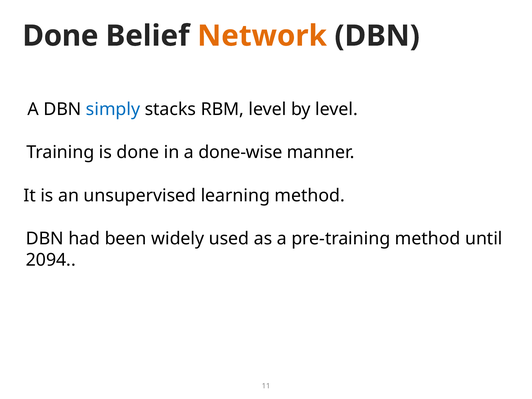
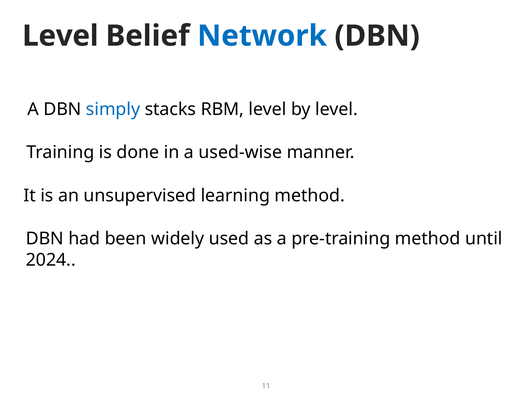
Done at (60, 36): Done -> Level
Network colour: orange -> blue
done-wise: done-wise -> used-wise
2094: 2094 -> 2024
